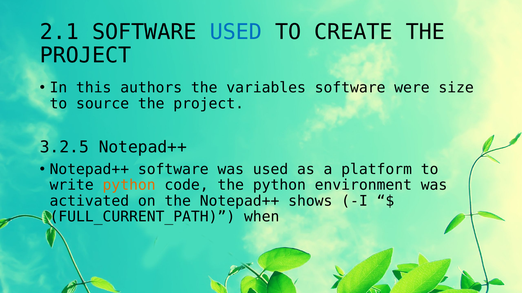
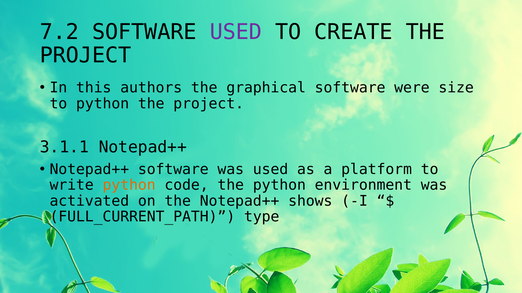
2.1: 2.1 -> 7.2
USED at (236, 32) colour: blue -> purple
variables: variables -> graphical
to source: source -> python
3.2.5: 3.2.5 -> 3.1.1
when: when -> type
